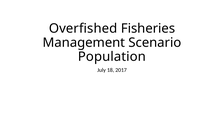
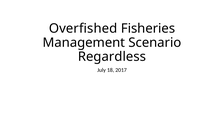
Population: Population -> Regardless
